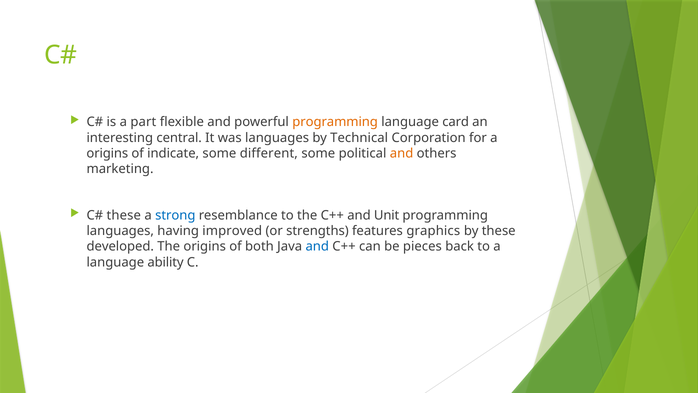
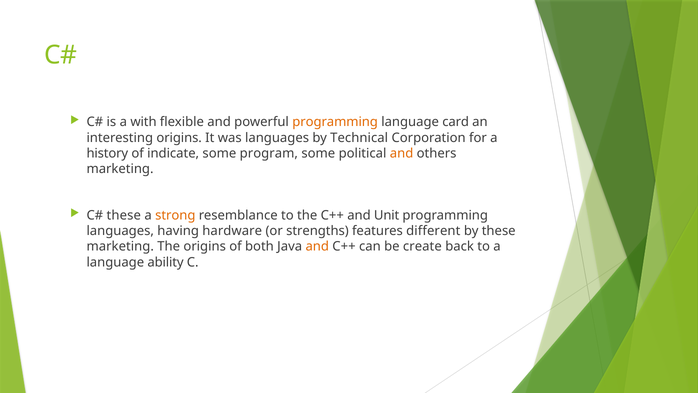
part: part -> with
interesting central: central -> origins
origins at (107, 153): origins -> history
different: different -> program
strong colour: blue -> orange
improved: improved -> hardware
graphics: graphics -> different
developed at (120, 246): developed -> marketing
and at (317, 246) colour: blue -> orange
pieces: pieces -> create
